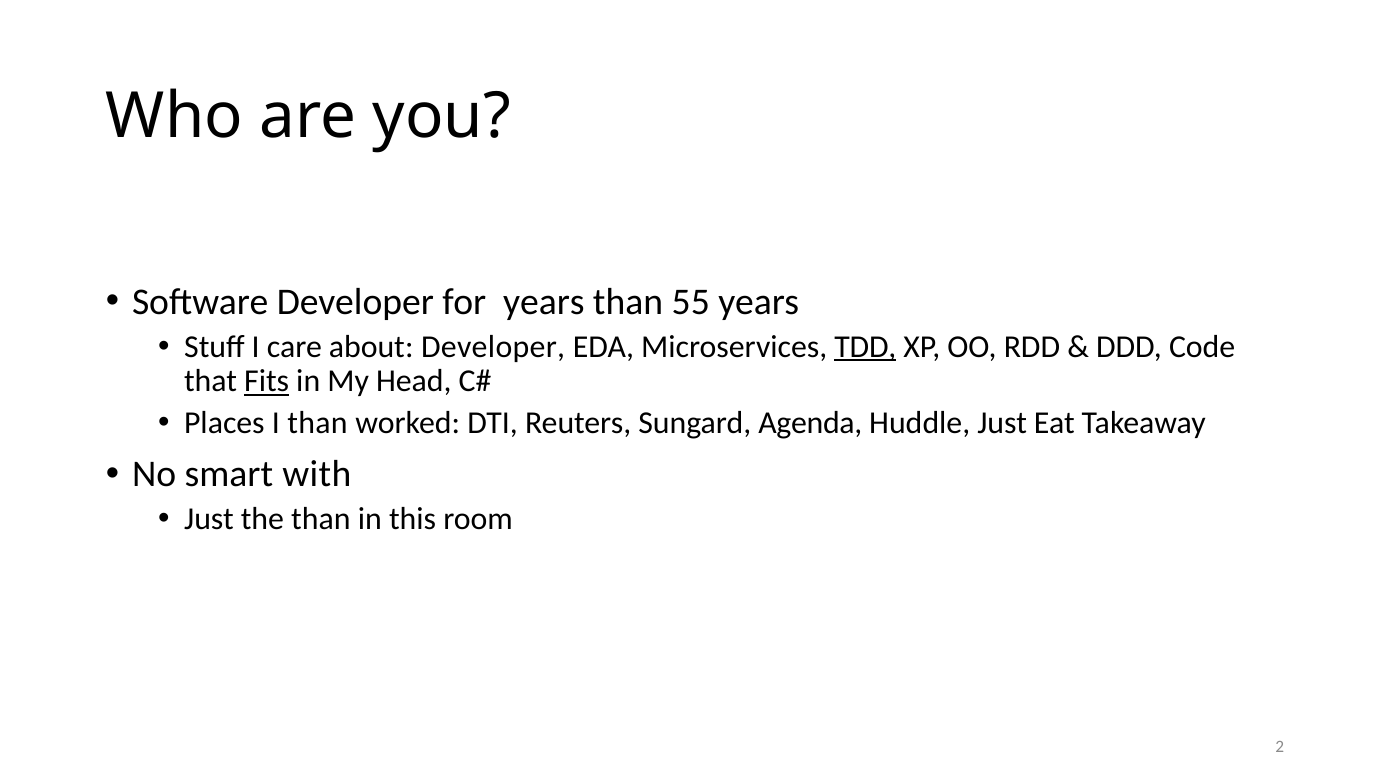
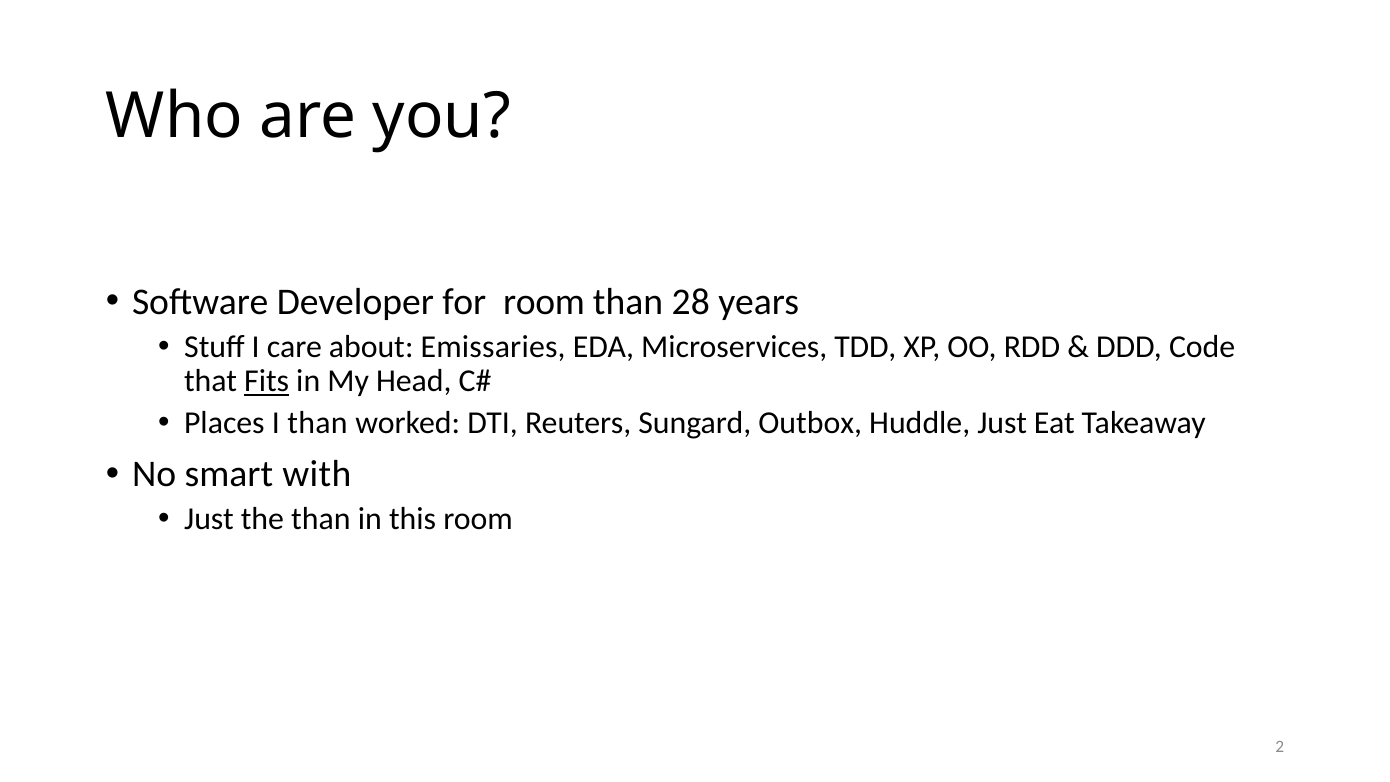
for years: years -> room
55: 55 -> 28
about Developer: Developer -> Emissaries
TDD underline: present -> none
Agenda: Agenda -> Outbox
